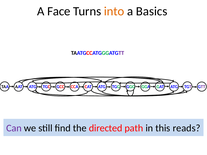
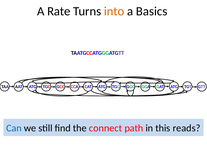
Face: Face -> Rate
Can colour: purple -> blue
directed: directed -> connect
